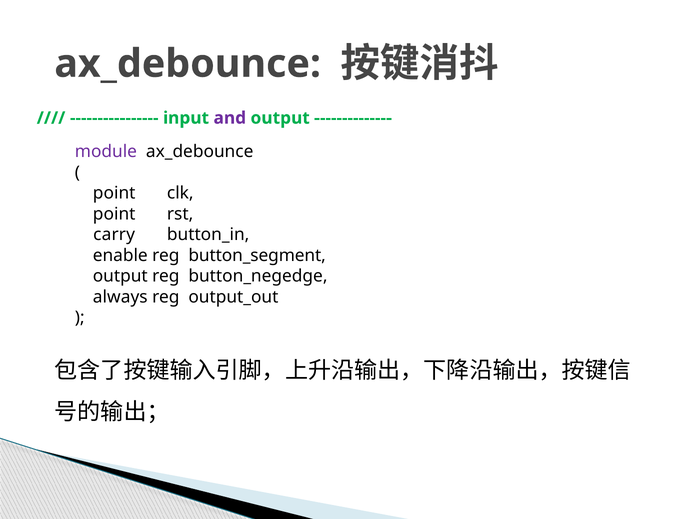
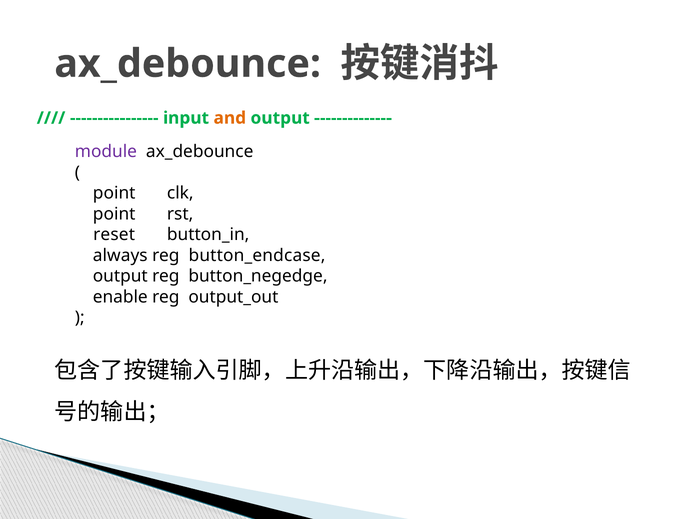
and colour: purple -> orange
carry: carry -> reset
enable: enable -> always
button_segment: button_segment -> button_endcase
always: always -> enable
